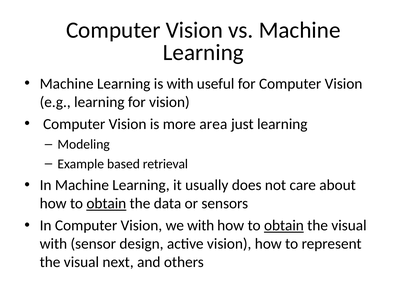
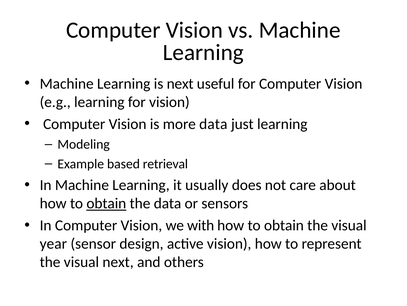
is with: with -> next
more area: area -> data
obtain at (284, 225) underline: present -> none
with at (53, 243): with -> year
